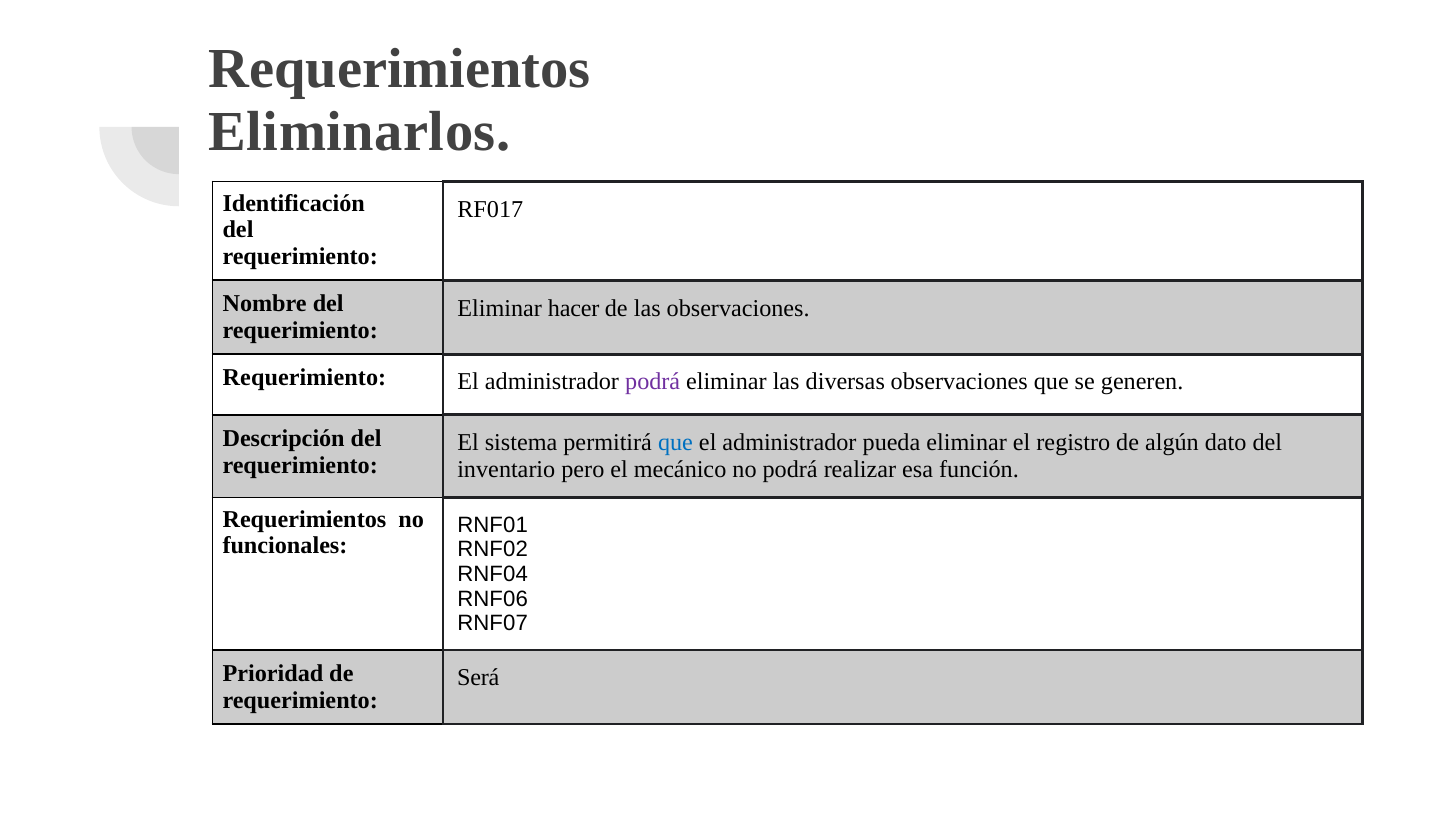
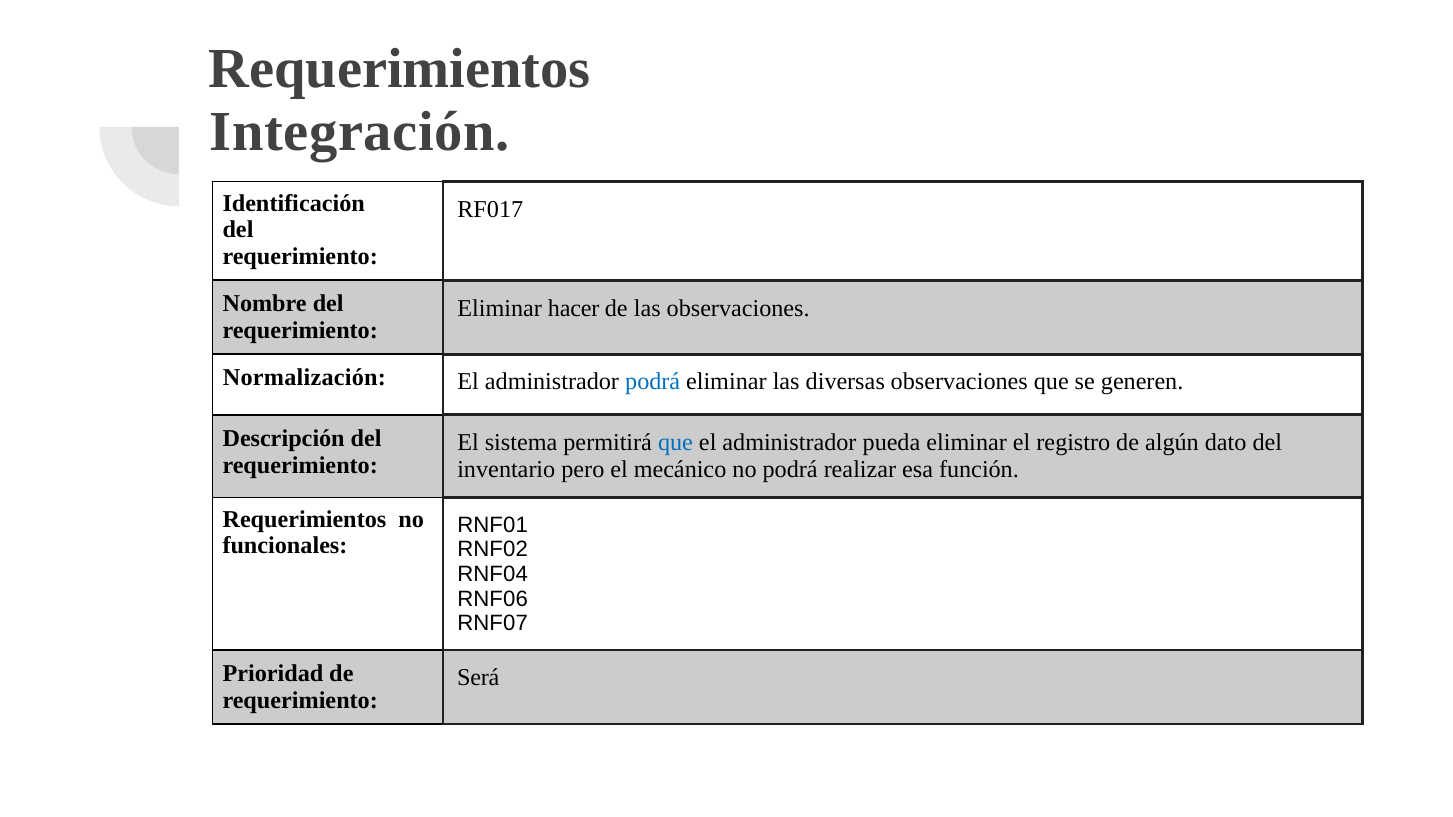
Eliminarlos: Eliminarlos -> Integración
Requerimiento at (304, 378): Requerimiento -> Normalización
podrá at (653, 381) colour: purple -> blue
